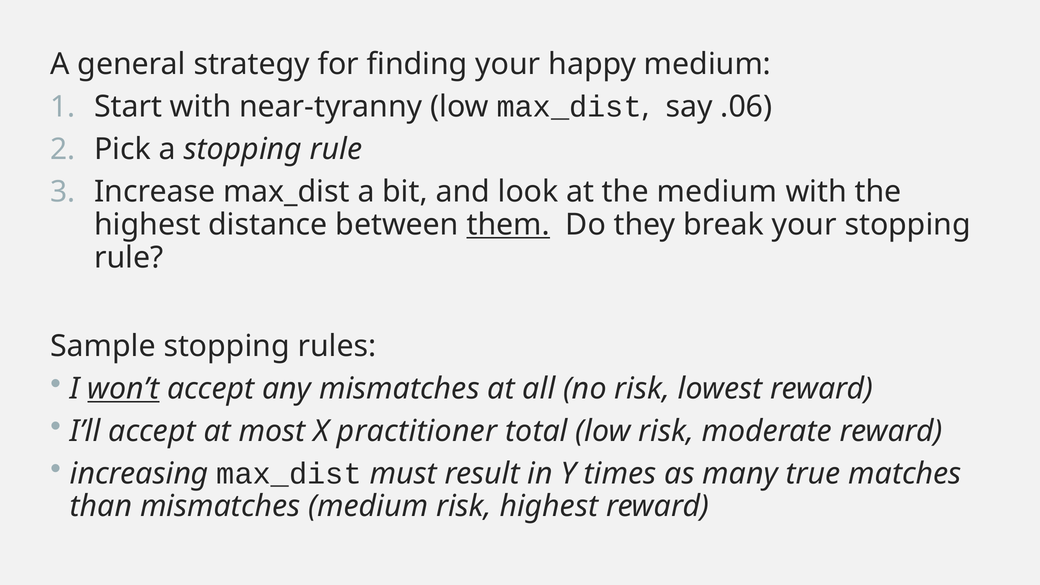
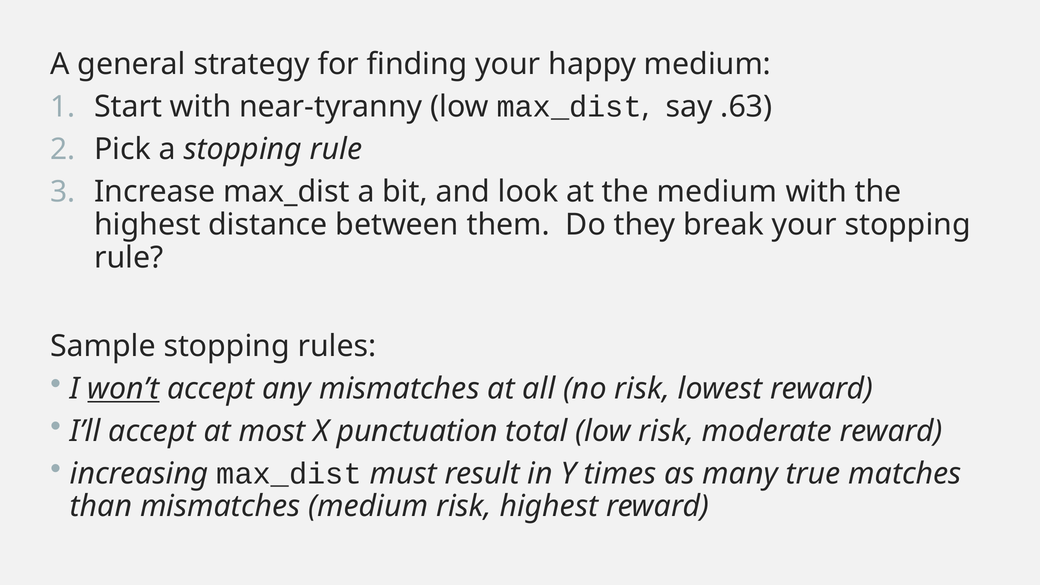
.06: .06 -> .63
them underline: present -> none
practitioner: practitioner -> punctuation
